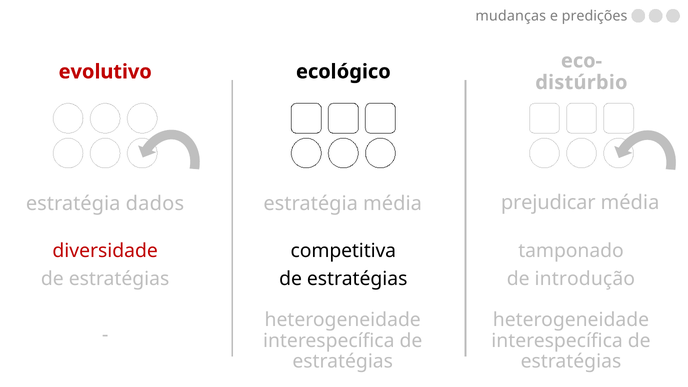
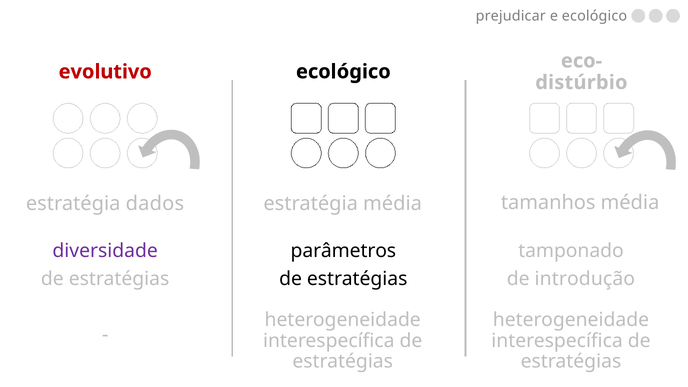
mudanças: mudanças -> prejudicar
e predições: predições -> ecológico
prejudicar: prejudicar -> tamanhos
diversidade colour: red -> purple
competitiva: competitiva -> parâmetros
